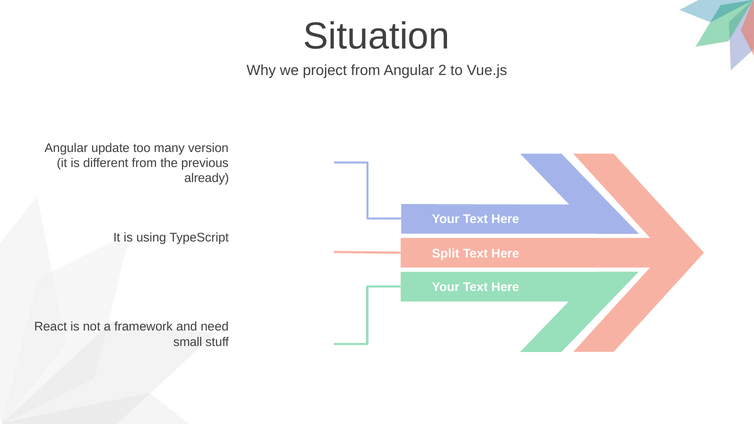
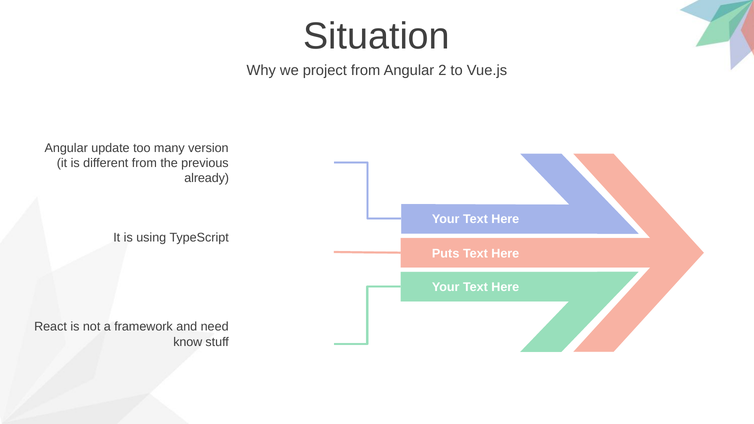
Split: Split -> Puts
small: small -> know
